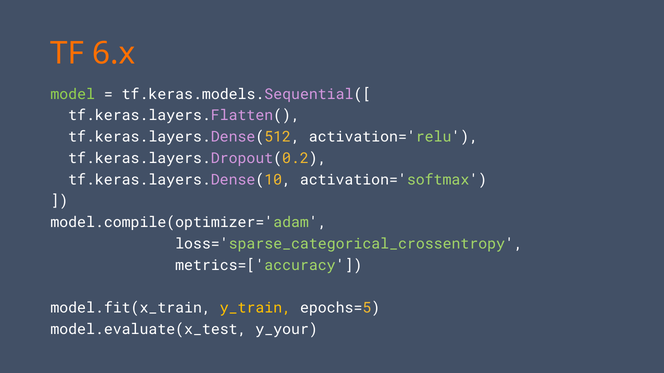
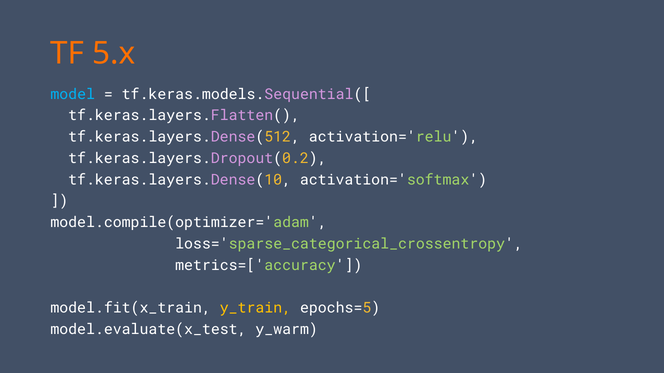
6.x: 6.x -> 5.x
model colour: light green -> light blue
y_your: y_your -> y_warm
